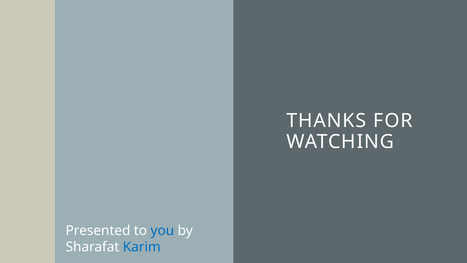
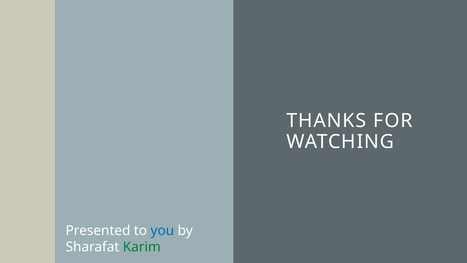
Karim colour: blue -> green
